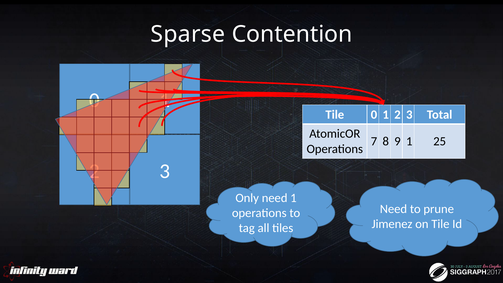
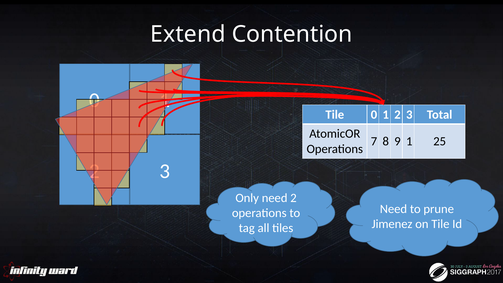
Sparse: Sparse -> Extend
need 1: 1 -> 2
